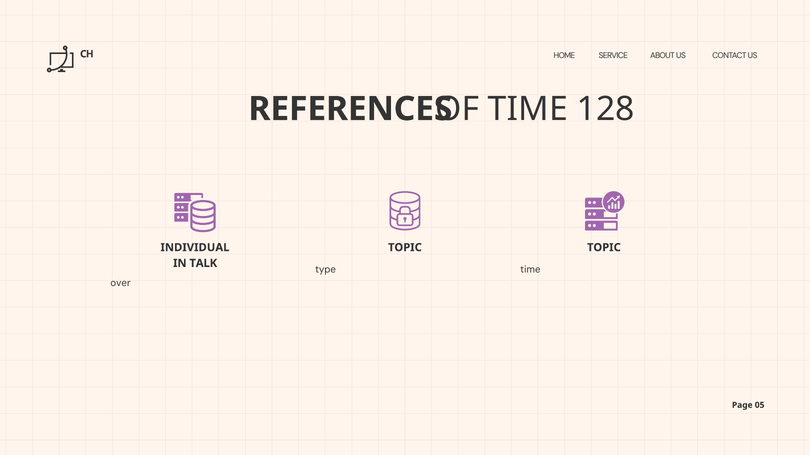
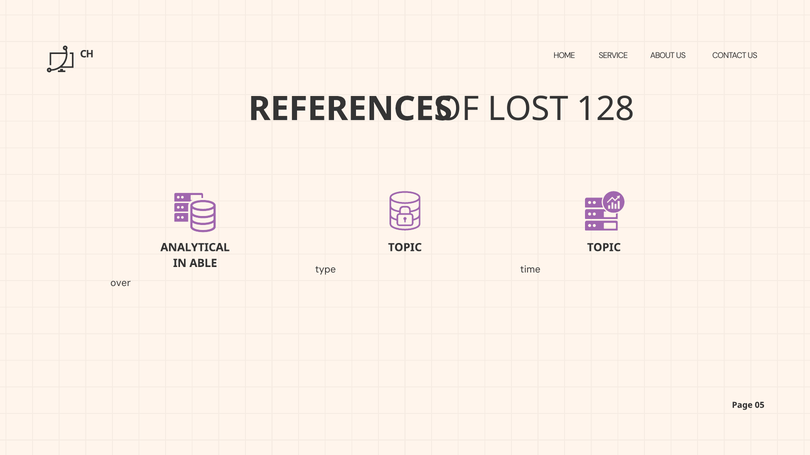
OF TIME: TIME -> LOST
INDIVIDUAL: INDIVIDUAL -> ANALYTICAL
TALK: TALK -> ABLE
